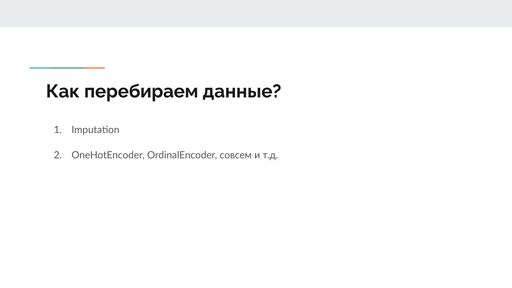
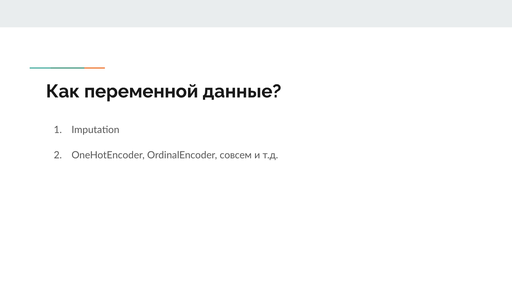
перебираем: перебираем -> переменной
